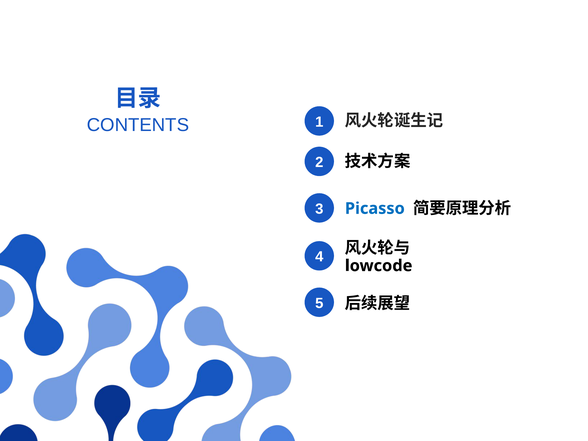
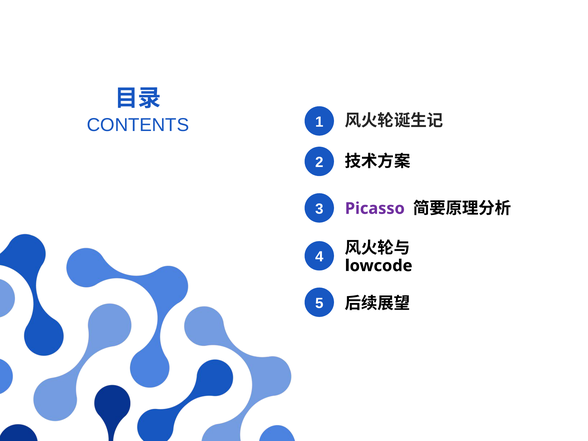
Picasso colour: blue -> purple
